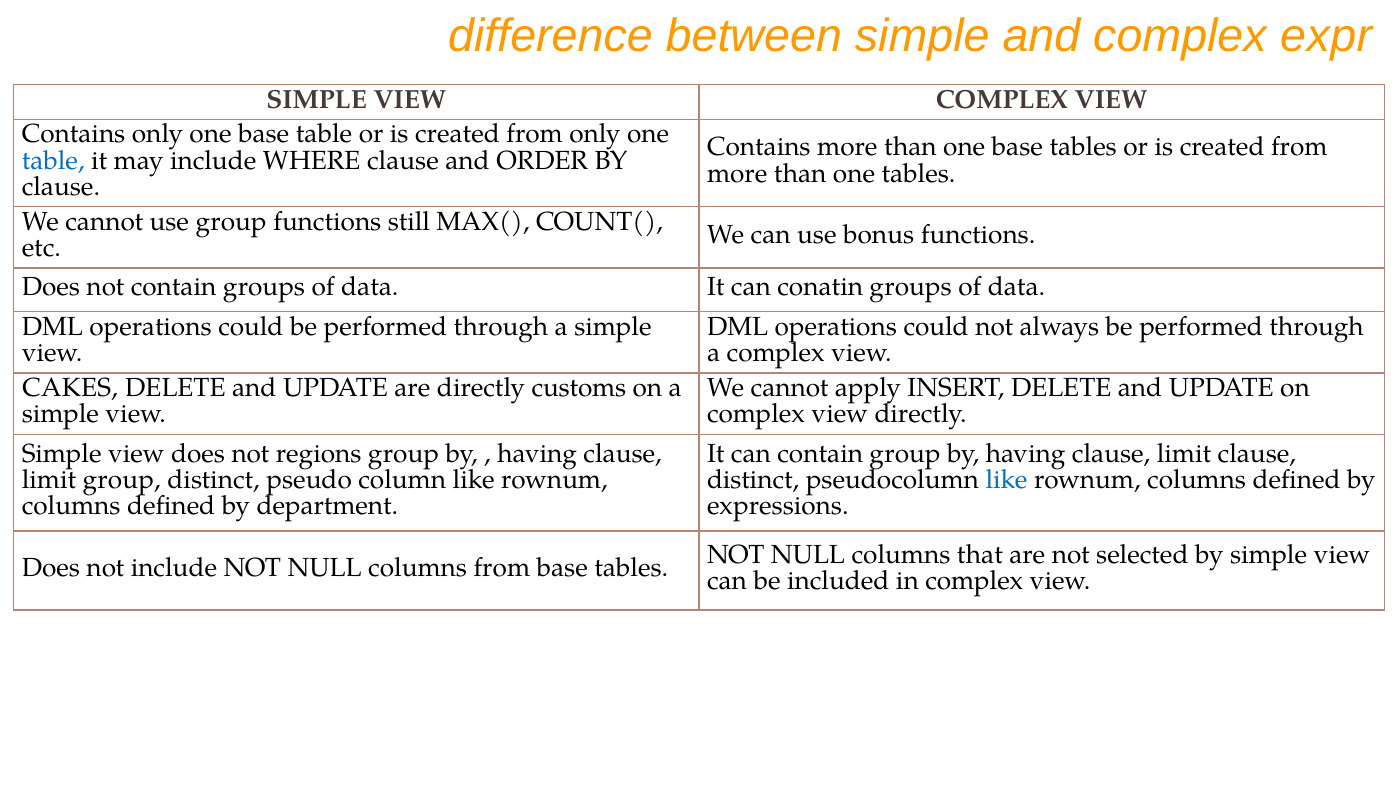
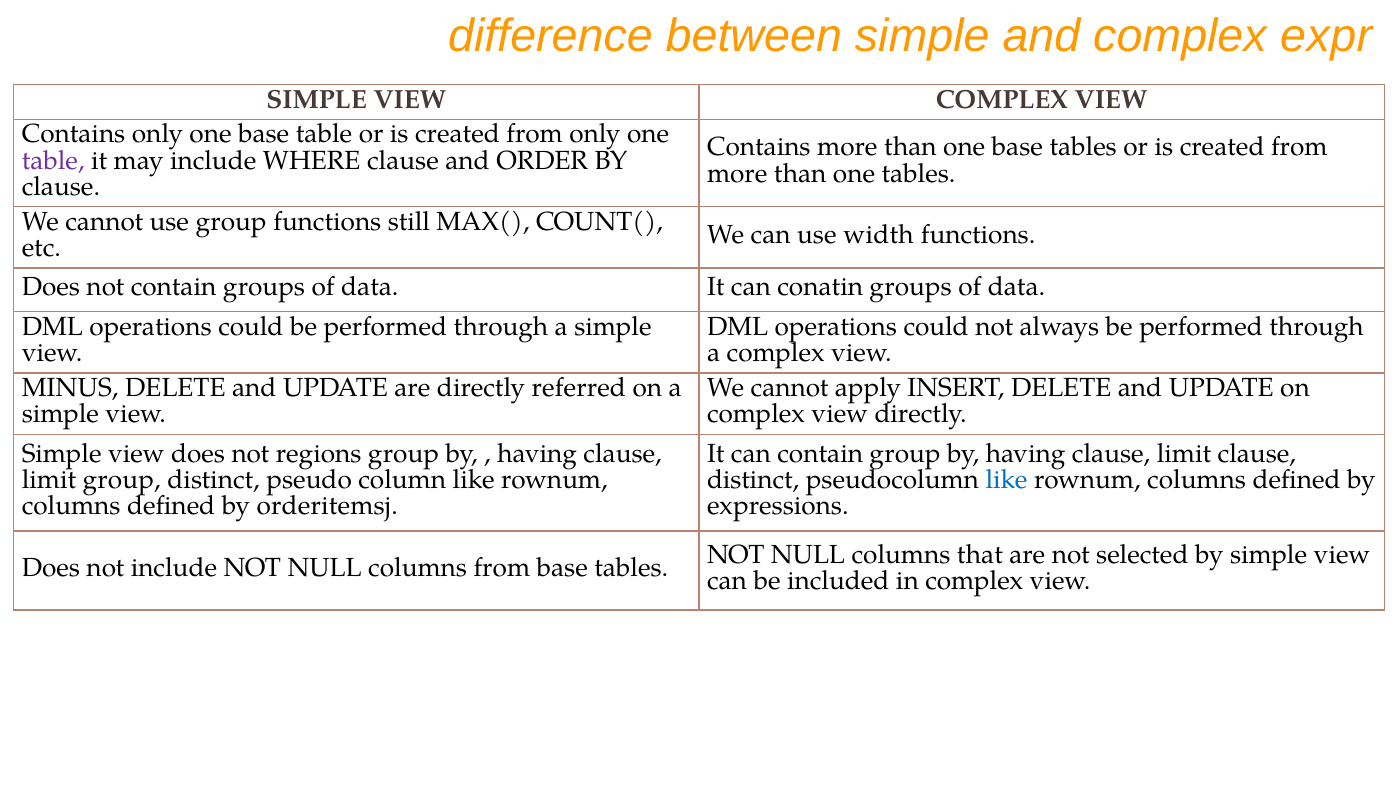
table at (53, 160) colour: blue -> purple
bonus: bonus -> width
CAKES: CAKES -> MINUS
customs: customs -> referred
department: department -> orderitemsj
